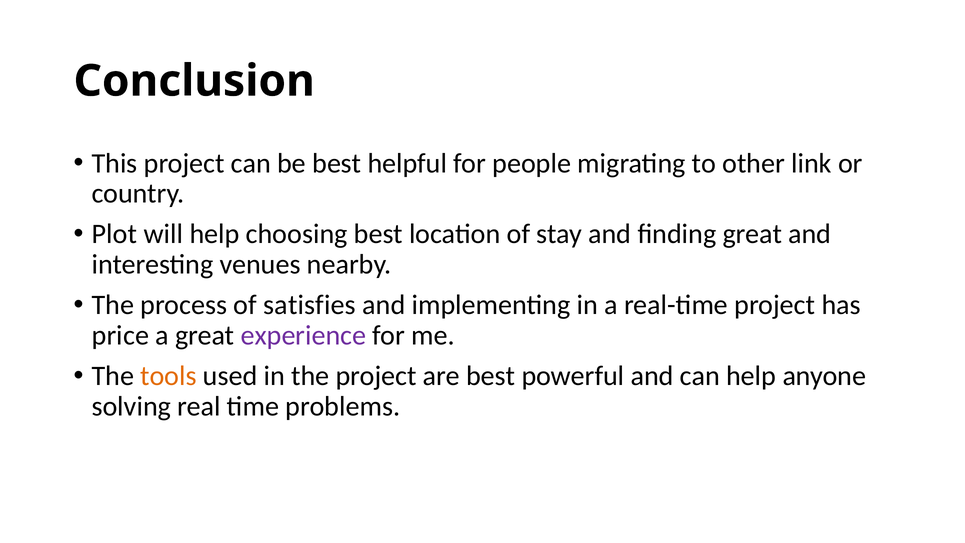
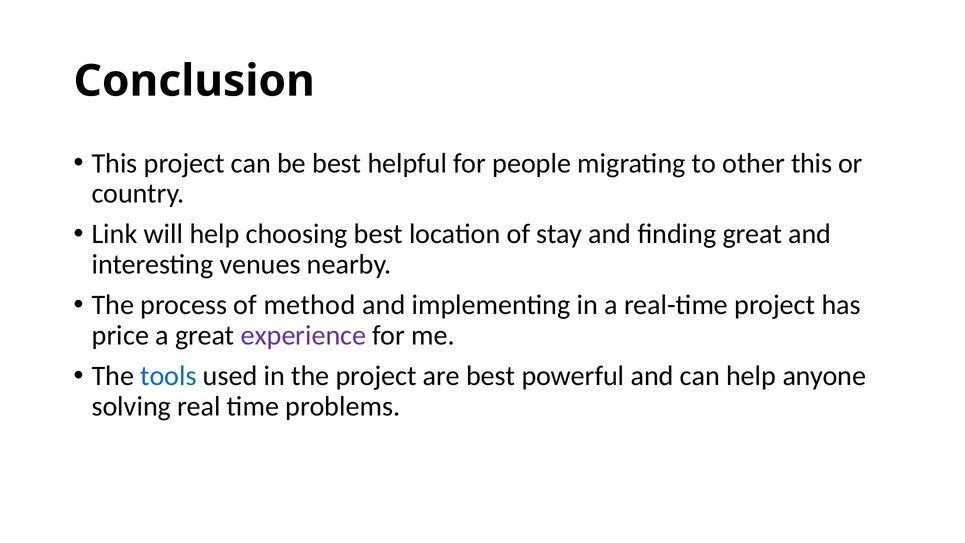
other link: link -> this
Plot: Plot -> Link
satisfies: satisfies -> method
tools colour: orange -> blue
